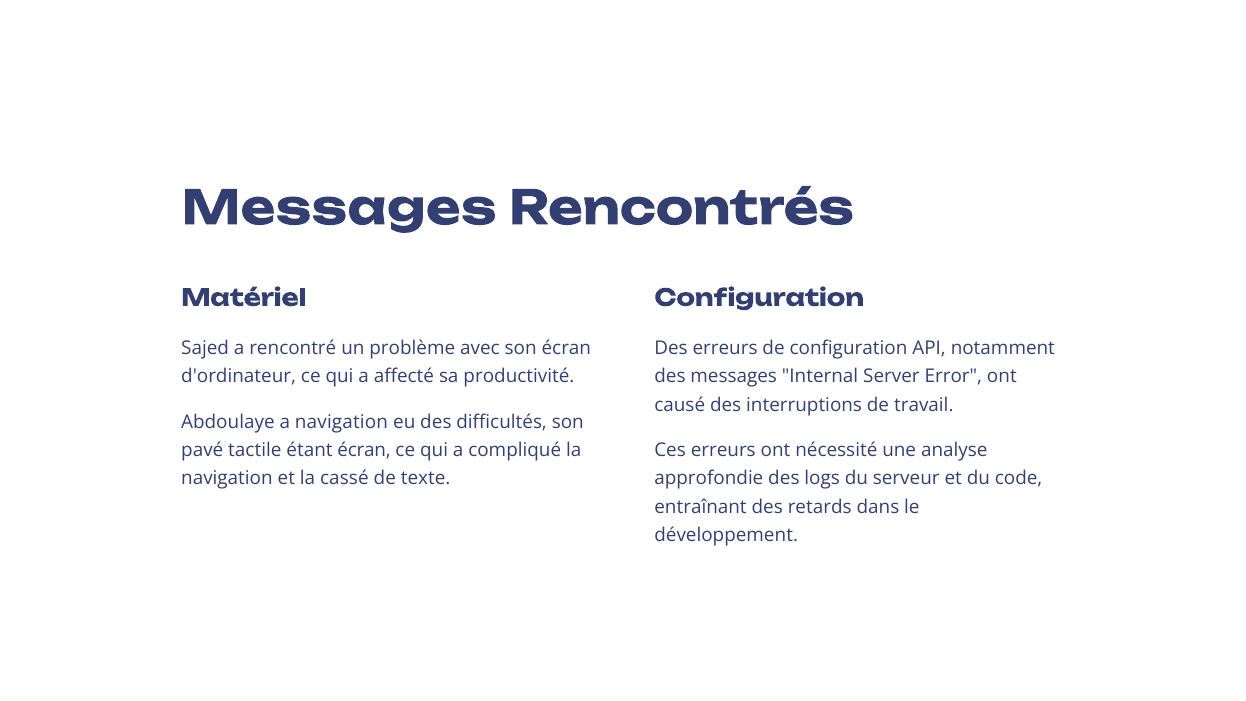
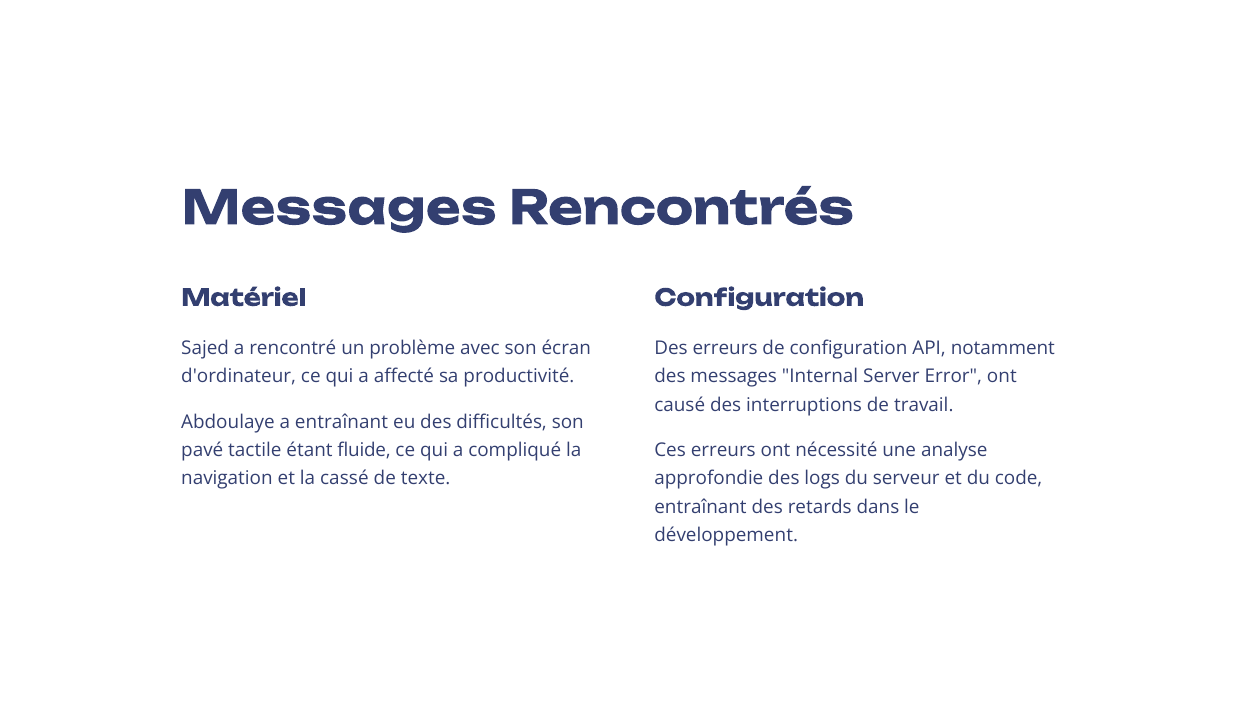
a navigation: navigation -> entraînant
étant écran: écran -> fluide
